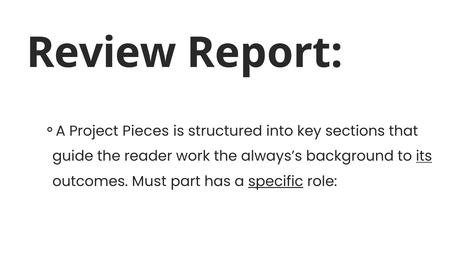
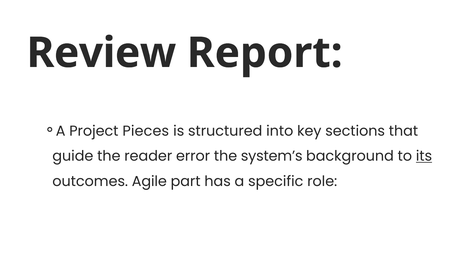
work: work -> error
always’s: always’s -> system’s
Must: Must -> Agile
specific underline: present -> none
